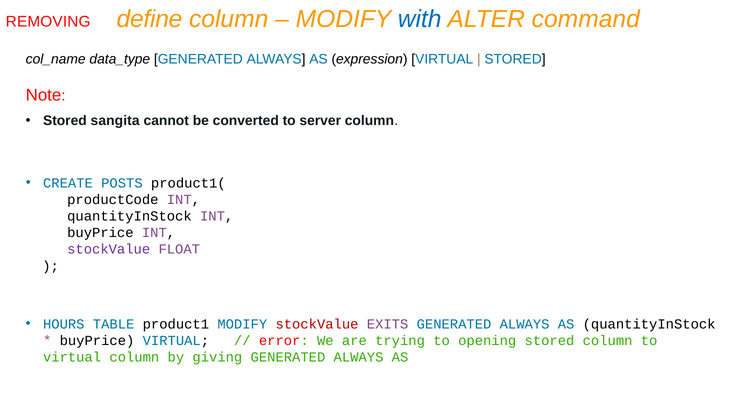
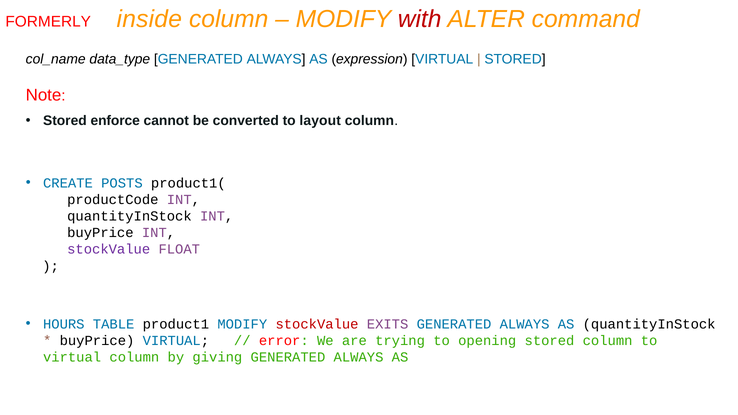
define: define -> inside
with colour: blue -> red
REMOVING: REMOVING -> FORMERLY
sangita: sangita -> enforce
server: server -> layout
